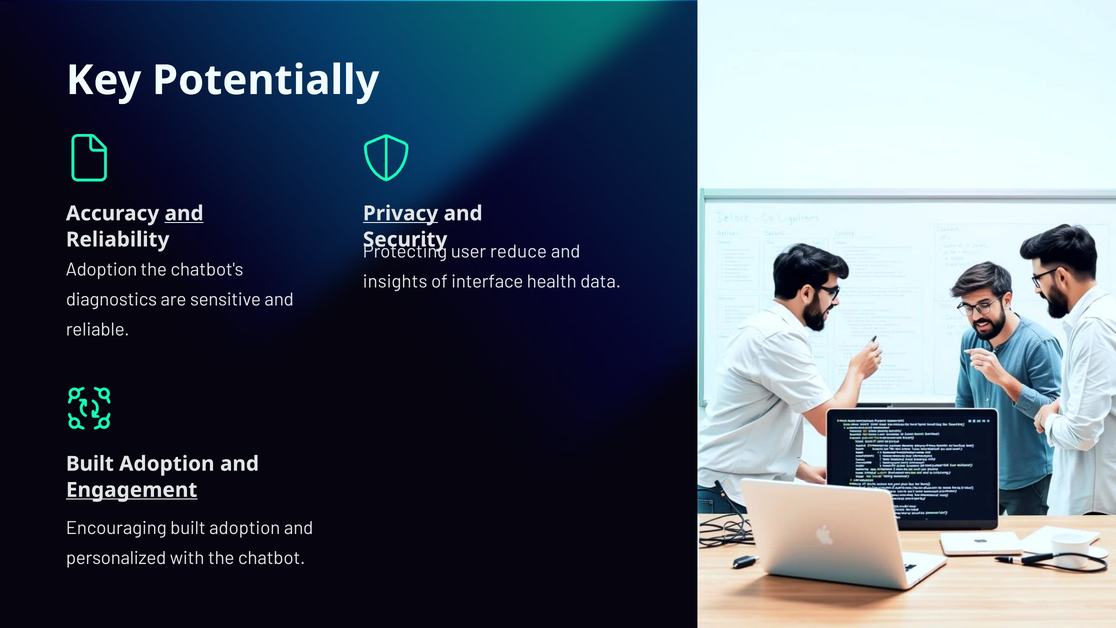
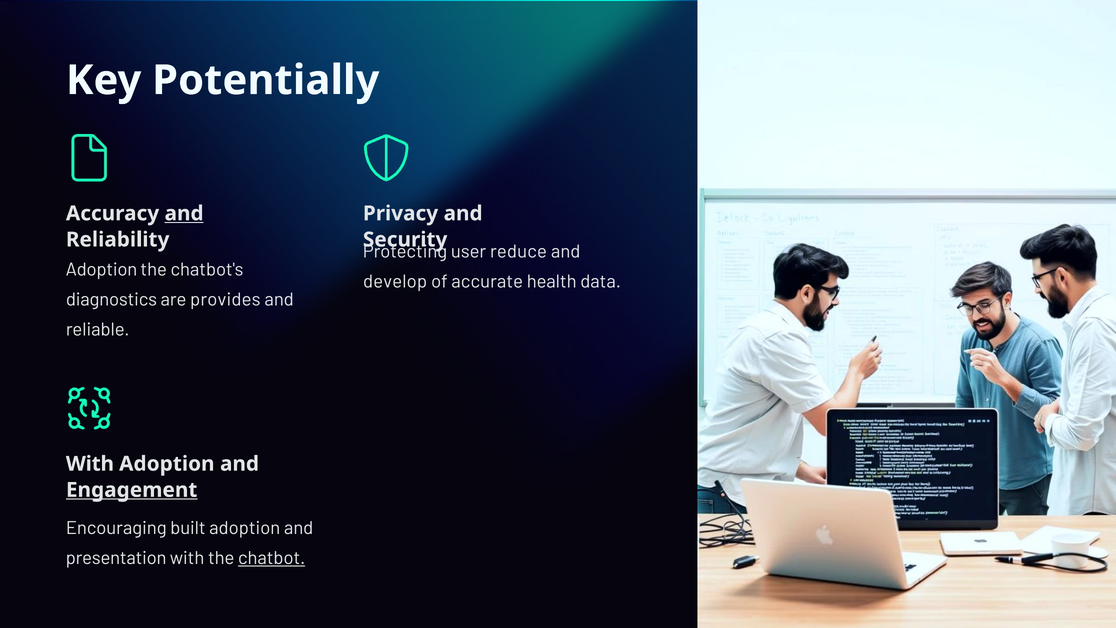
Privacy underline: present -> none
insights: insights -> develop
interface: interface -> accurate
sensitive: sensitive -> provides
Built at (90, 464): Built -> With
personalized: personalized -> presentation
chatbot underline: none -> present
